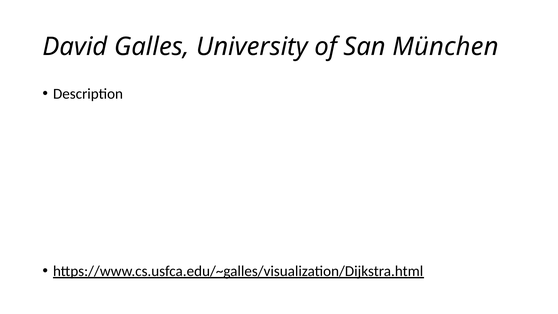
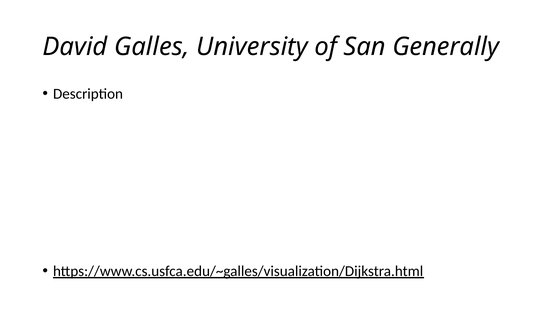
München: München -> Generally
